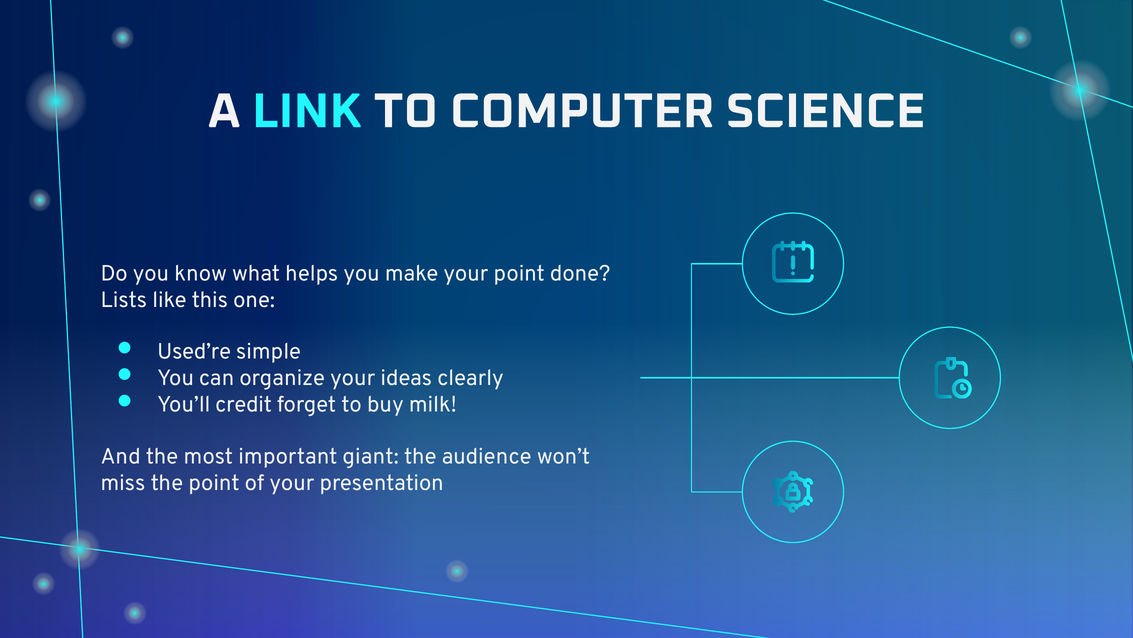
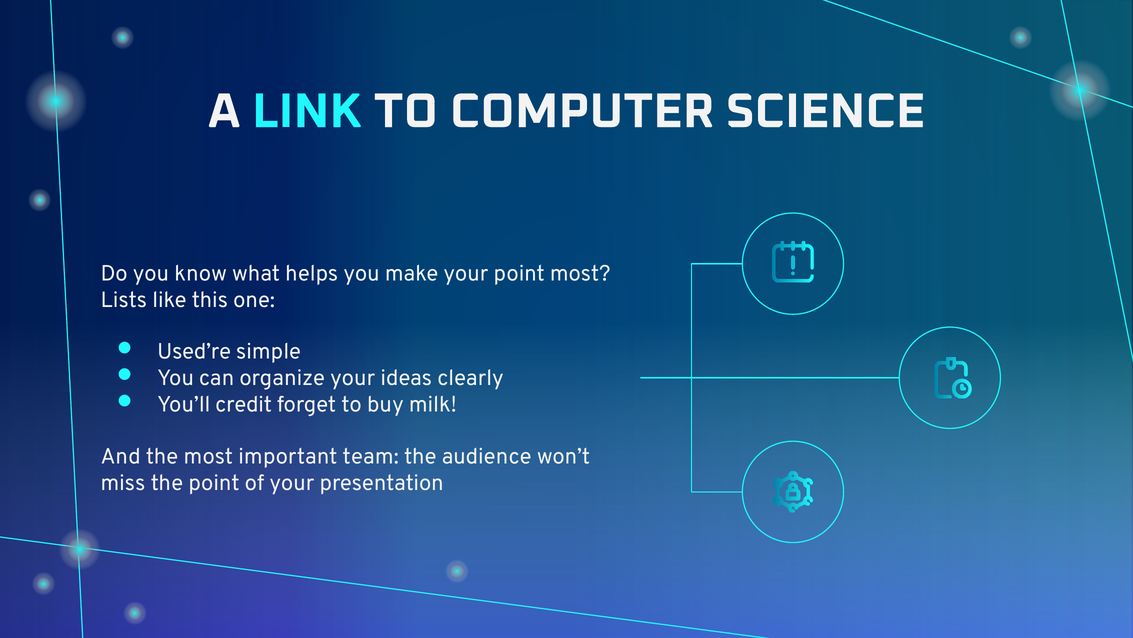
point done: done -> most
giant: giant -> team
